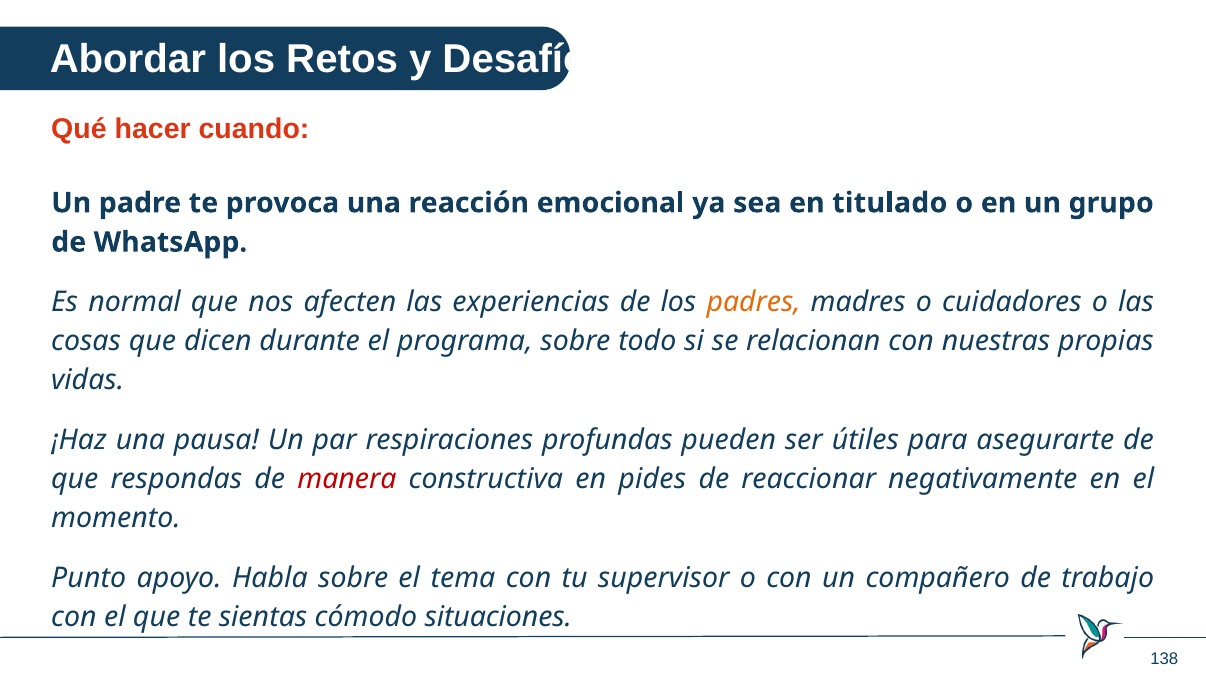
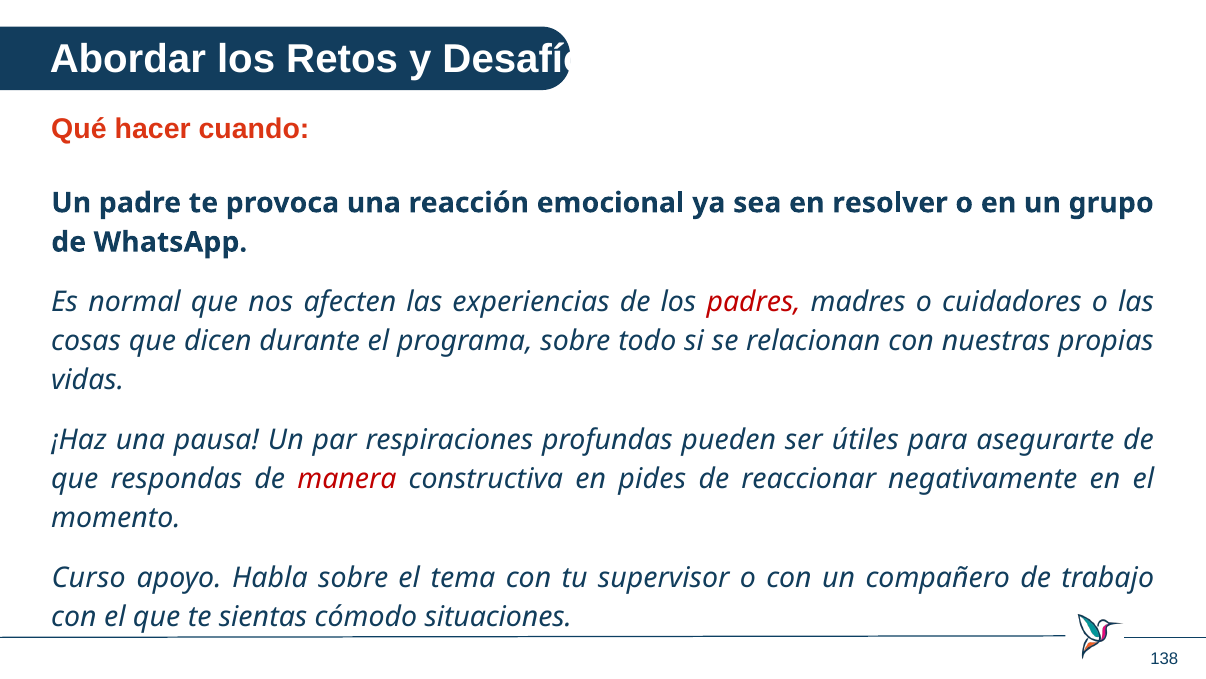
titulado: titulado -> resolver
padres colour: orange -> red
Punto: Punto -> Curso
